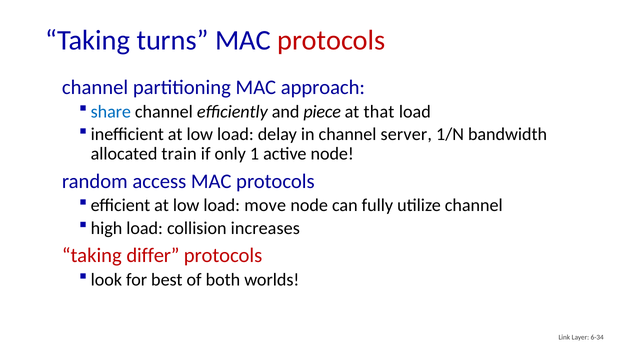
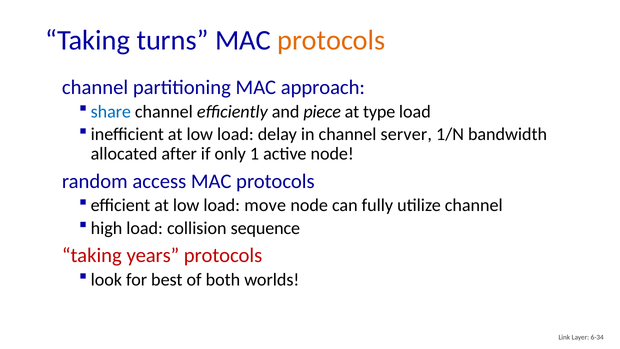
protocols at (331, 40) colour: red -> orange
that: that -> type
train: train -> after
increases: increases -> sequence
differ: differ -> years
